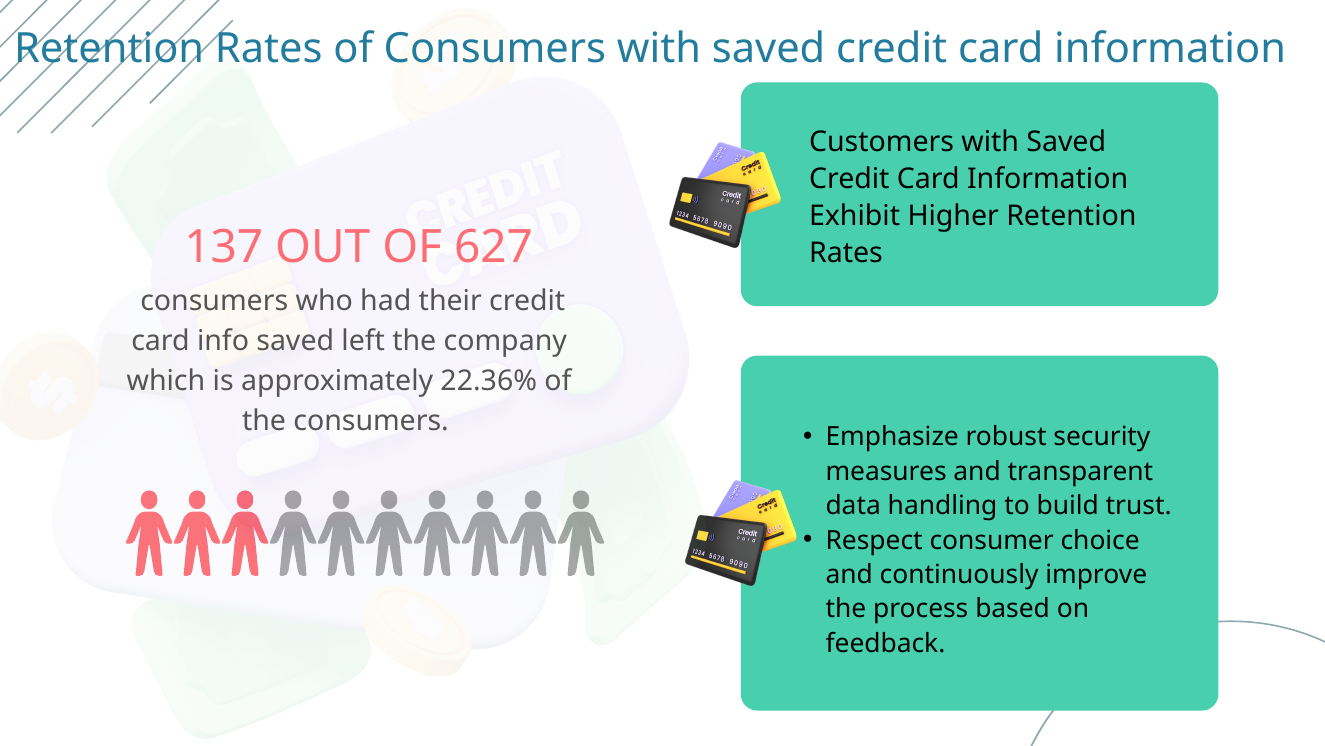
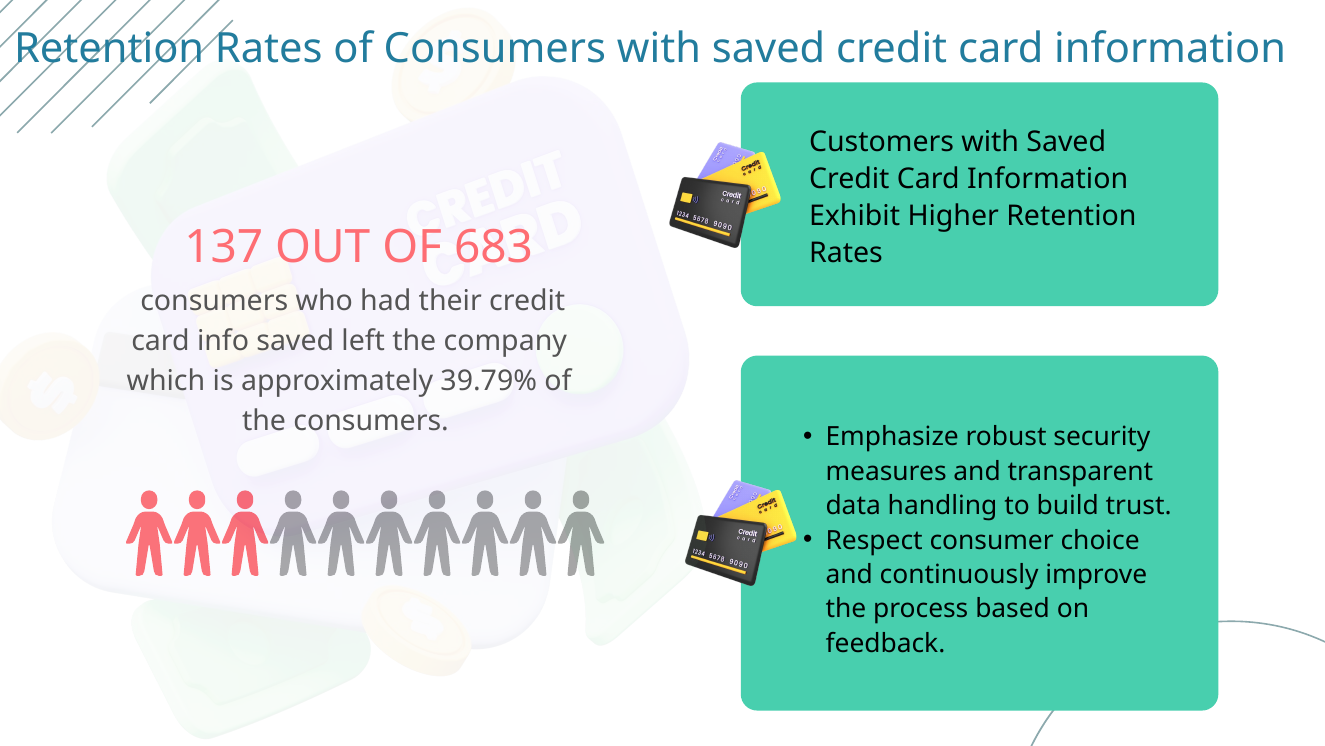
627: 627 -> 683
22.36%: 22.36% -> 39.79%
